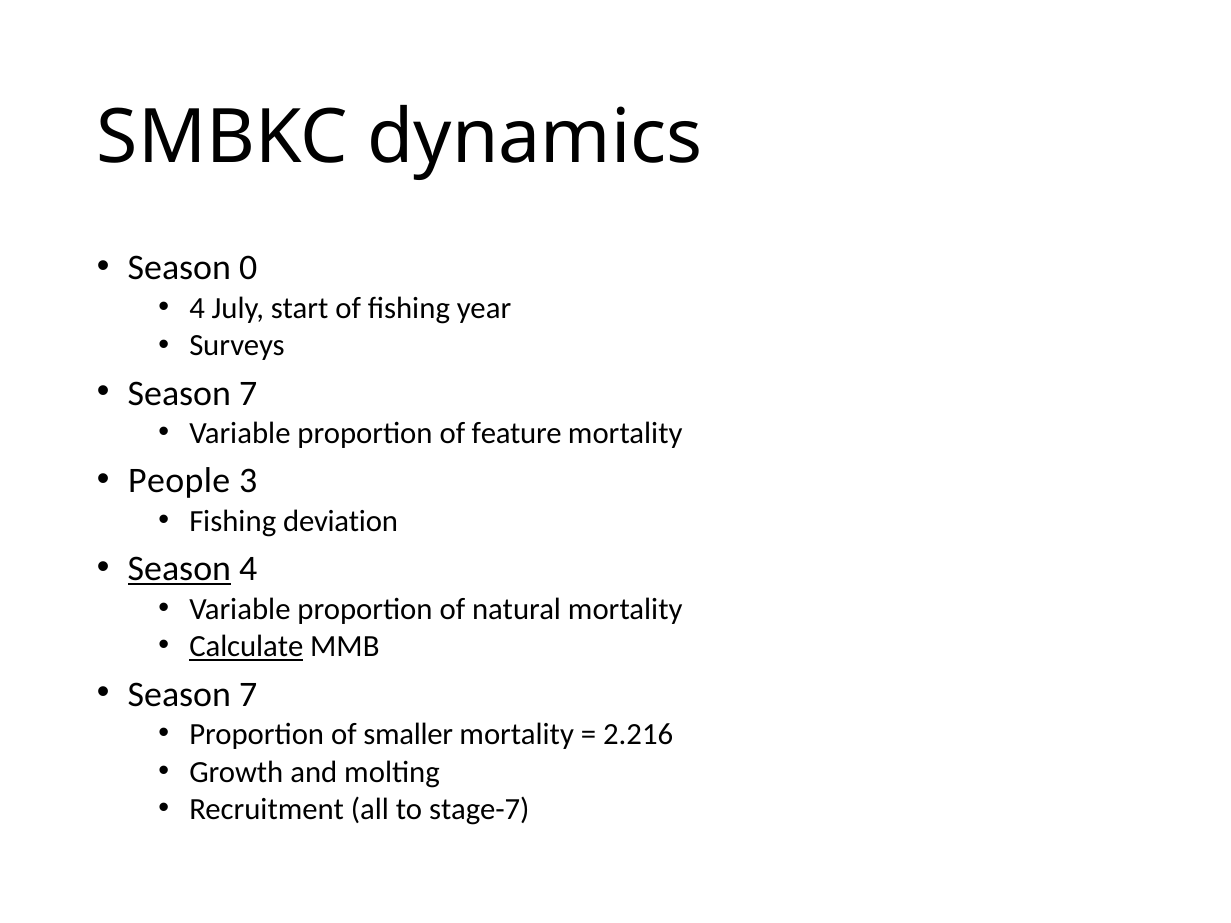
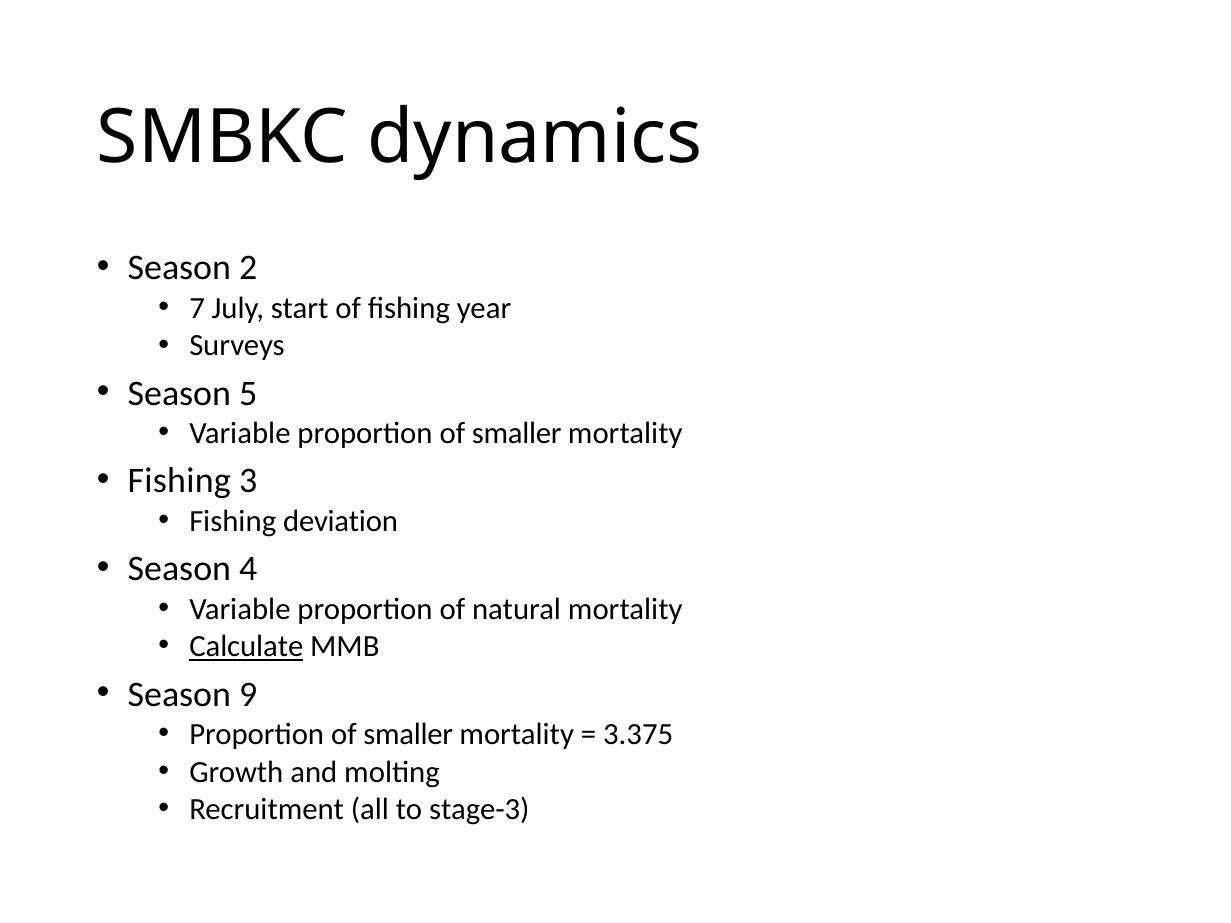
0: 0 -> 2
4 at (197, 308): 4 -> 7
7 at (248, 393): 7 -> 5
Variable proportion of feature: feature -> smaller
People at (179, 481): People -> Fishing
Season at (179, 569) underline: present -> none
7 at (248, 694): 7 -> 9
2.216: 2.216 -> 3.375
stage-7: stage-7 -> stage-3
